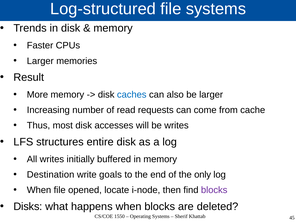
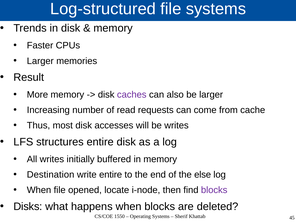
caches colour: blue -> purple
write goals: goals -> entire
only: only -> else
